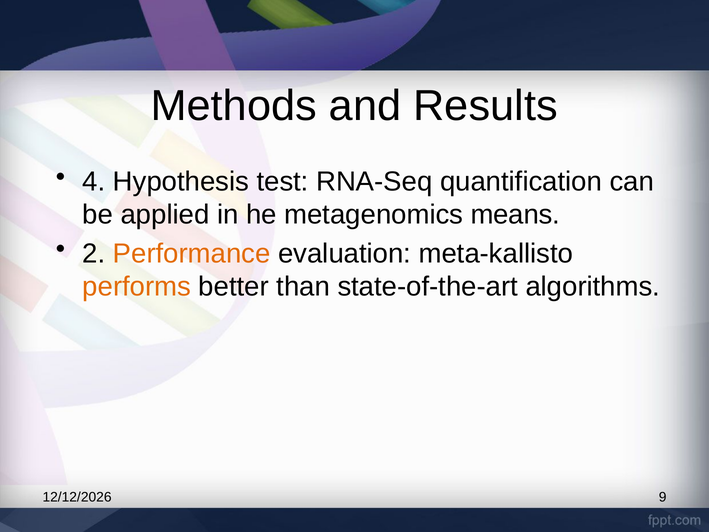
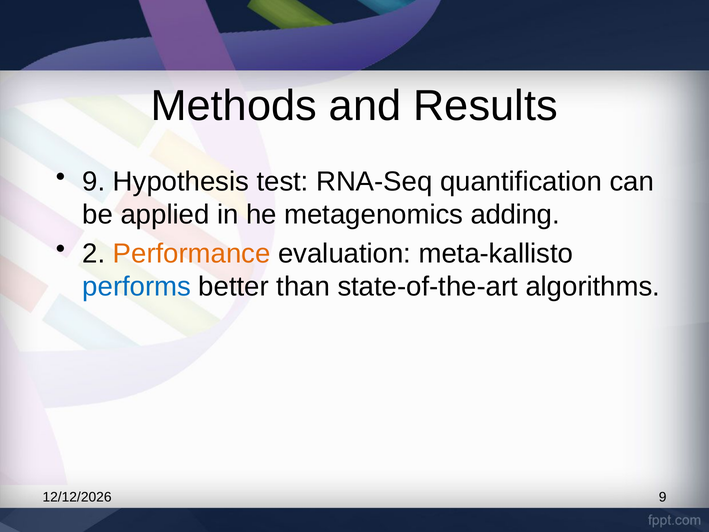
4 at (94, 182): 4 -> 9
means: means -> adding
performs colour: orange -> blue
